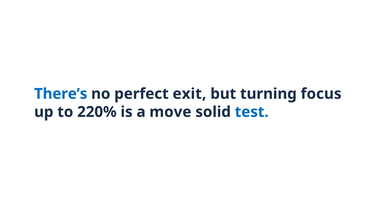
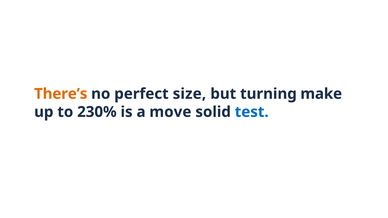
There’s colour: blue -> orange
exit: exit -> size
focus: focus -> make
220%: 220% -> 230%
